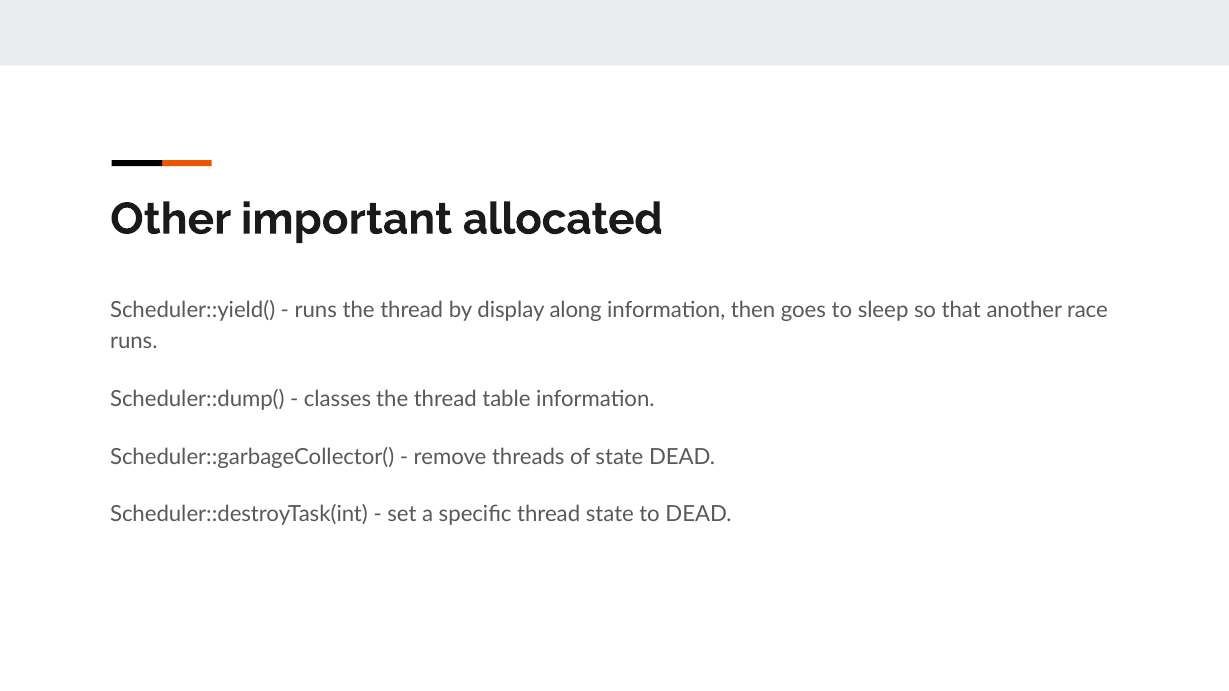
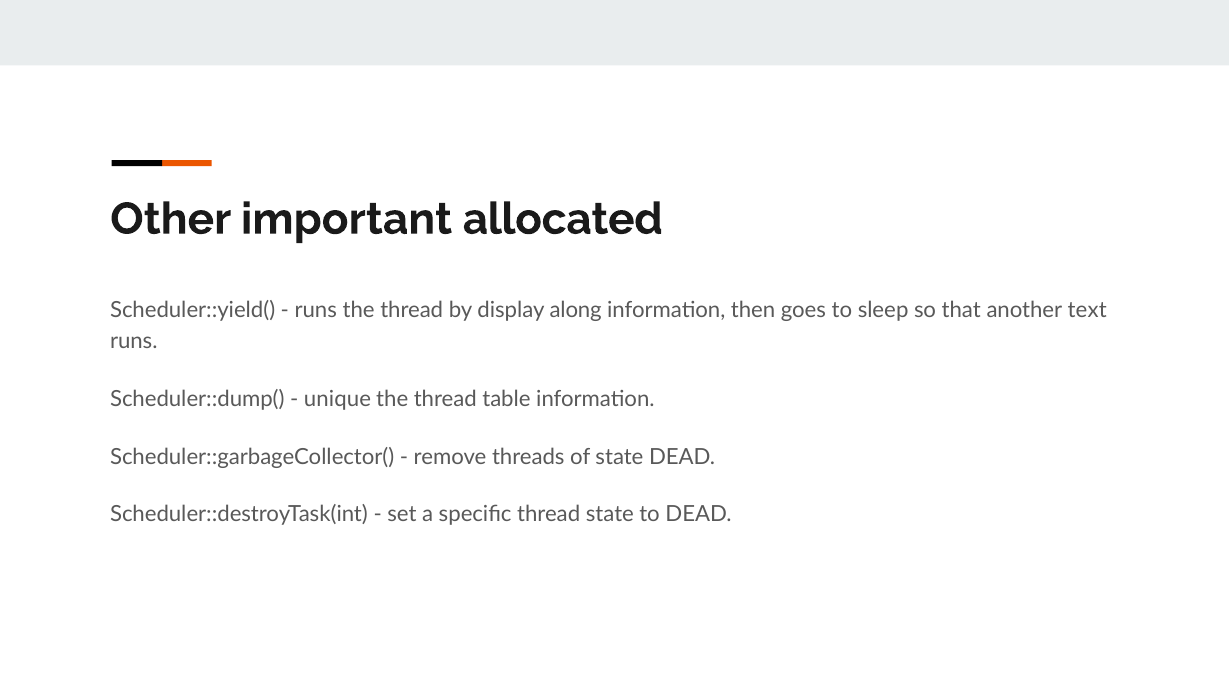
race: race -> text
classes: classes -> unique
